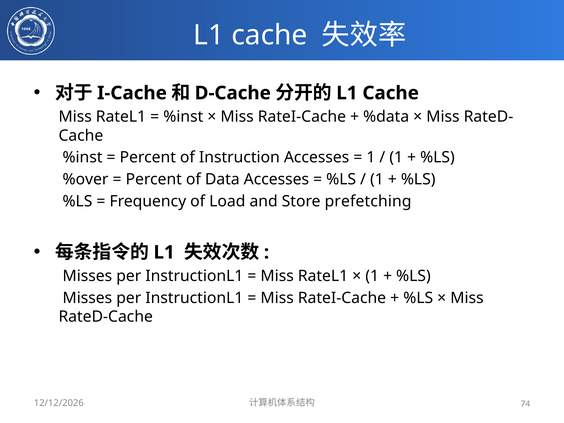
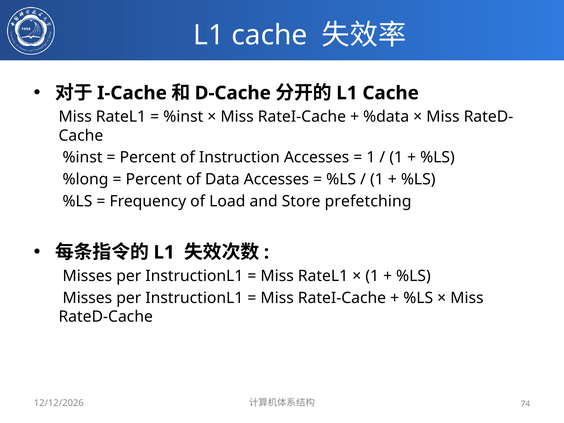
%over: %over -> %long
